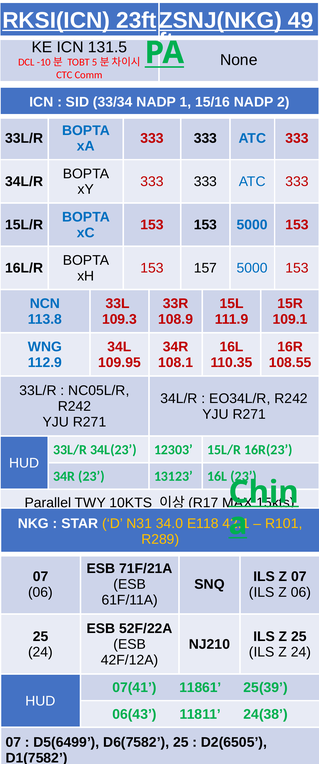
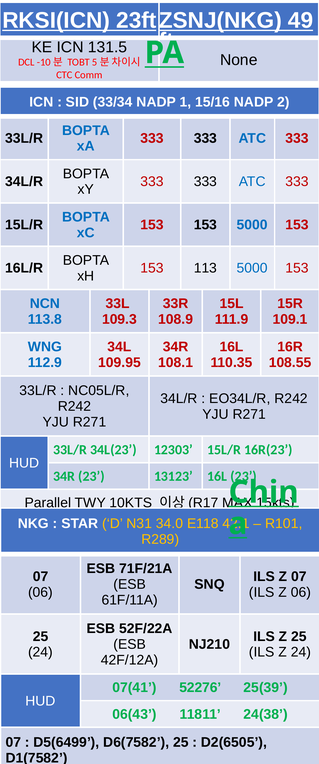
157: 157 -> 113
11861: 11861 -> 52276
